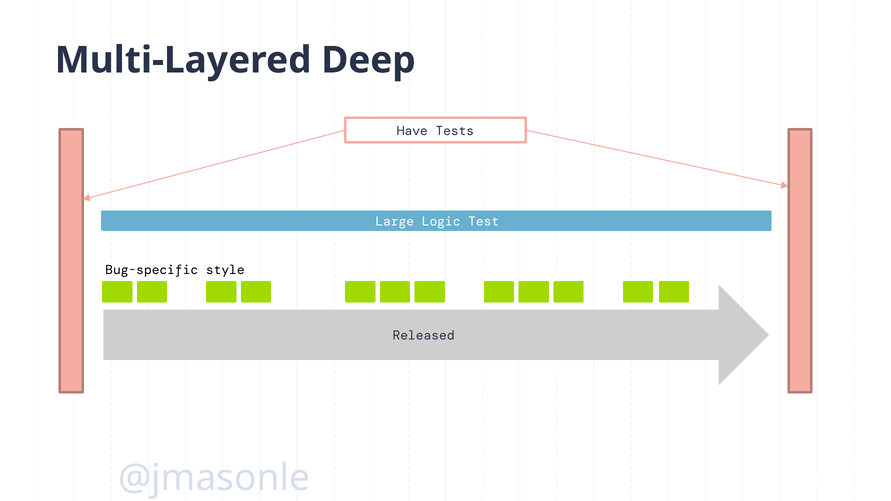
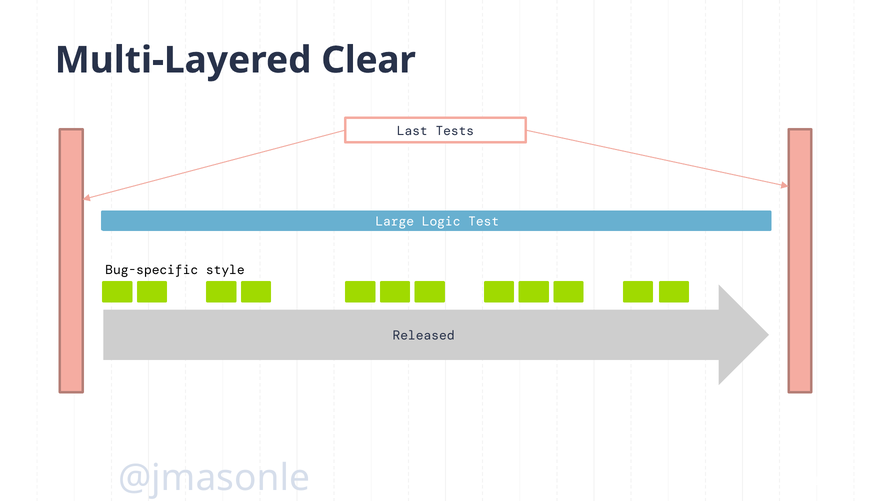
Deep: Deep -> Clear
Have: Have -> Last
